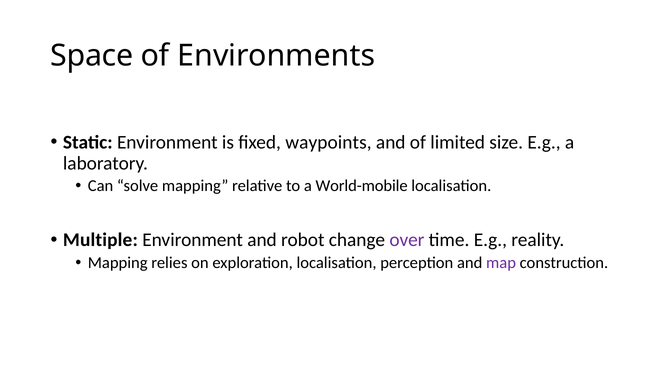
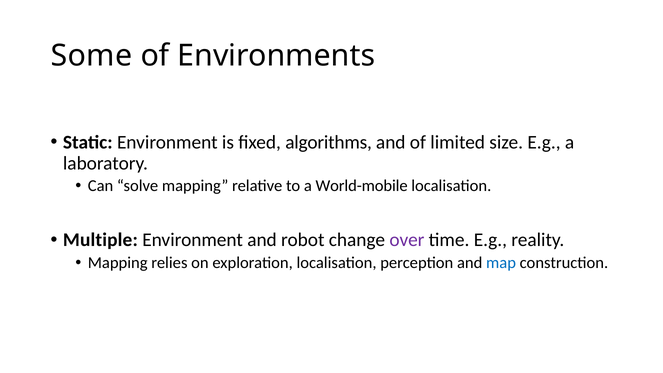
Space: Space -> Some
waypoints: waypoints -> algorithms
map colour: purple -> blue
